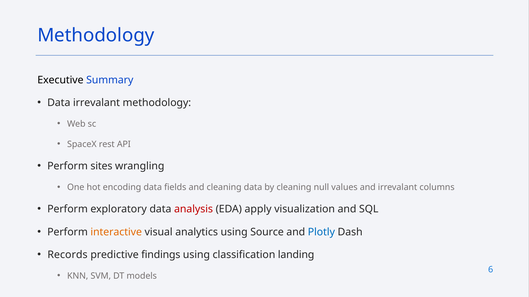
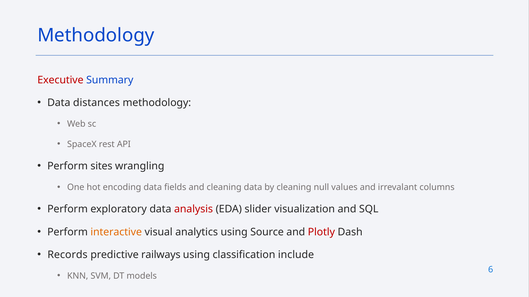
Executive colour: black -> red
Data irrevalant: irrevalant -> distances
apply: apply -> slider
Plotly colour: blue -> red
findings: findings -> railways
landing: landing -> include
